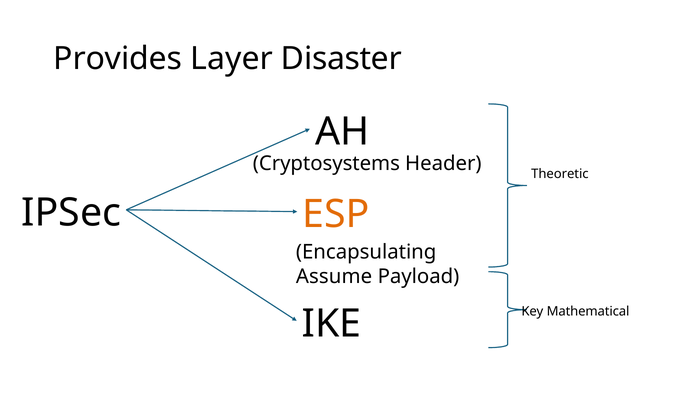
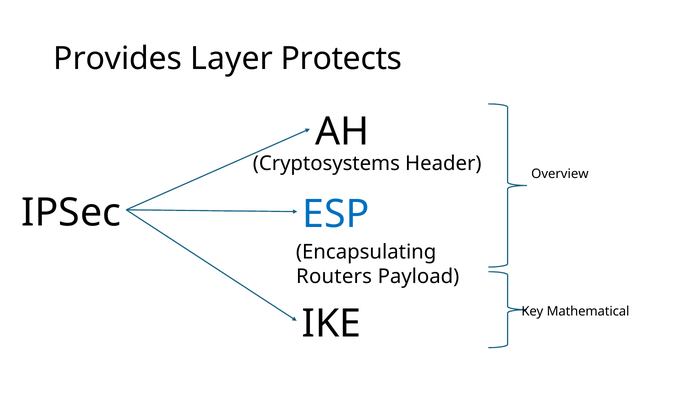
Disaster: Disaster -> Protects
Theoretic: Theoretic -> Overview
ESP colour: orange -> blue
Assume: Assume -> Routers
